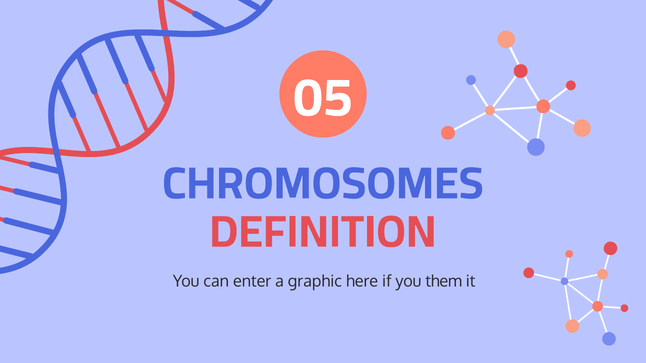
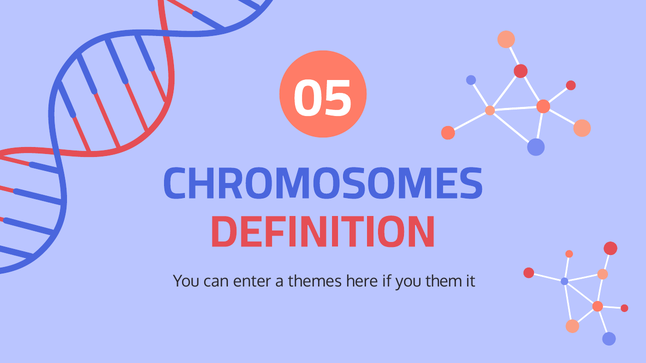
graphic: graphic -> themes
